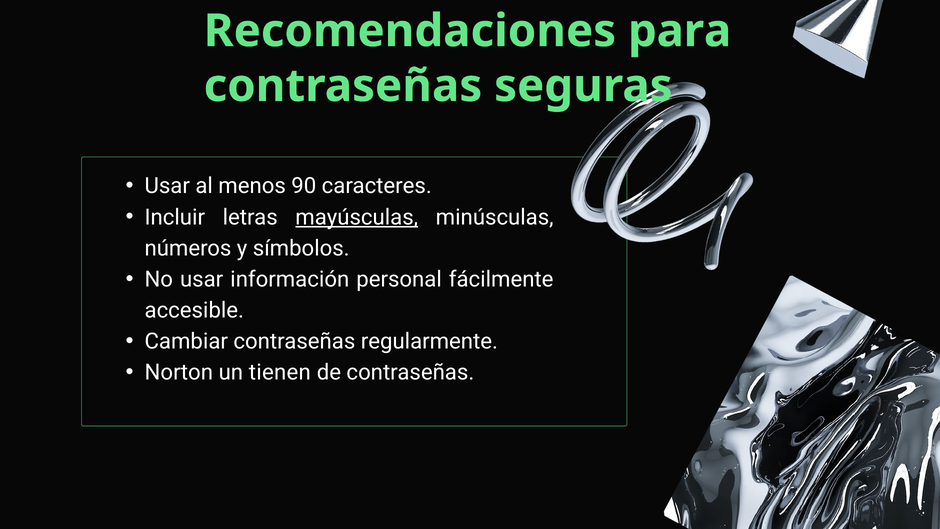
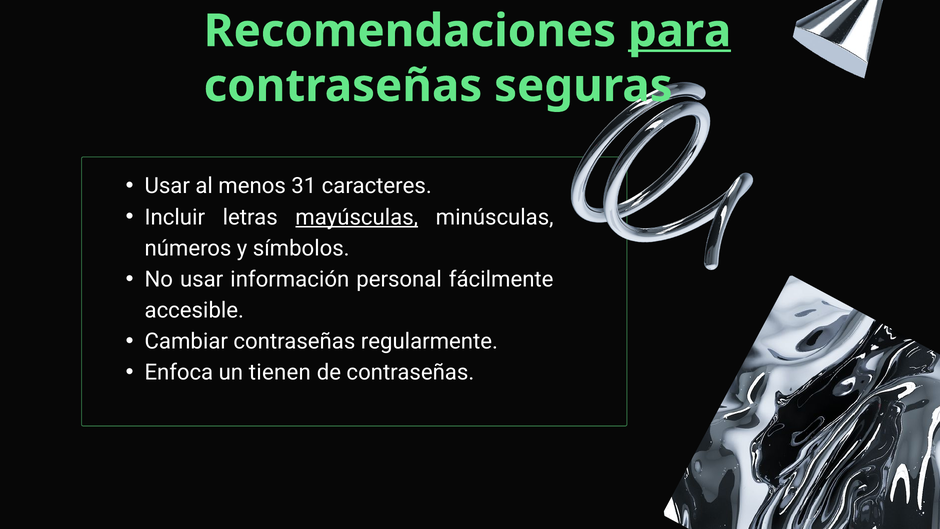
para underline: none -> present
90: 90 -> 31
Norton: Norton -> Enfoca
